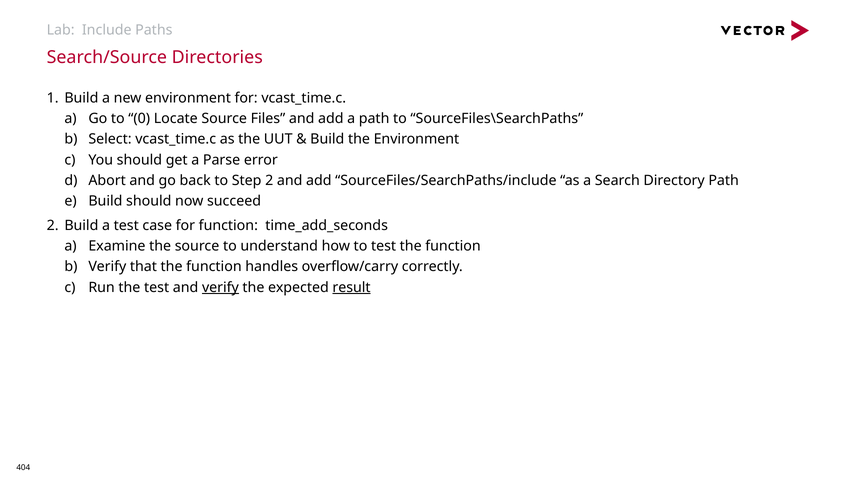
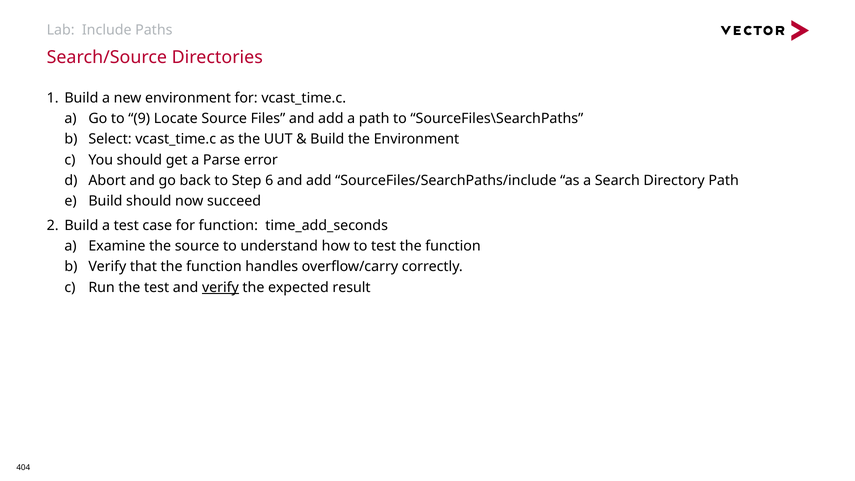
0: 0 -> 9
Step 2: 2 -> 6
result underline: present -> none
